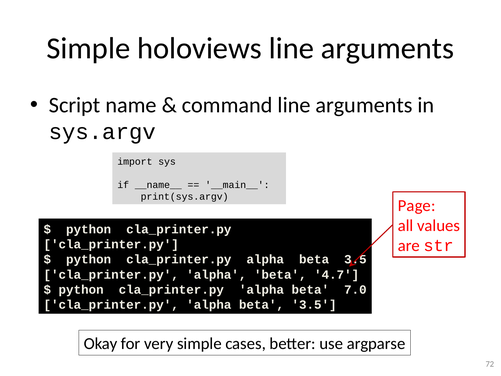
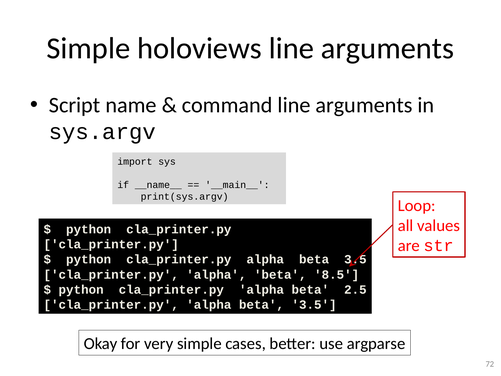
Page: Page -> Loop
4.7: 4.7 -> 8.5
7.0: 7.0 -> 2.5
